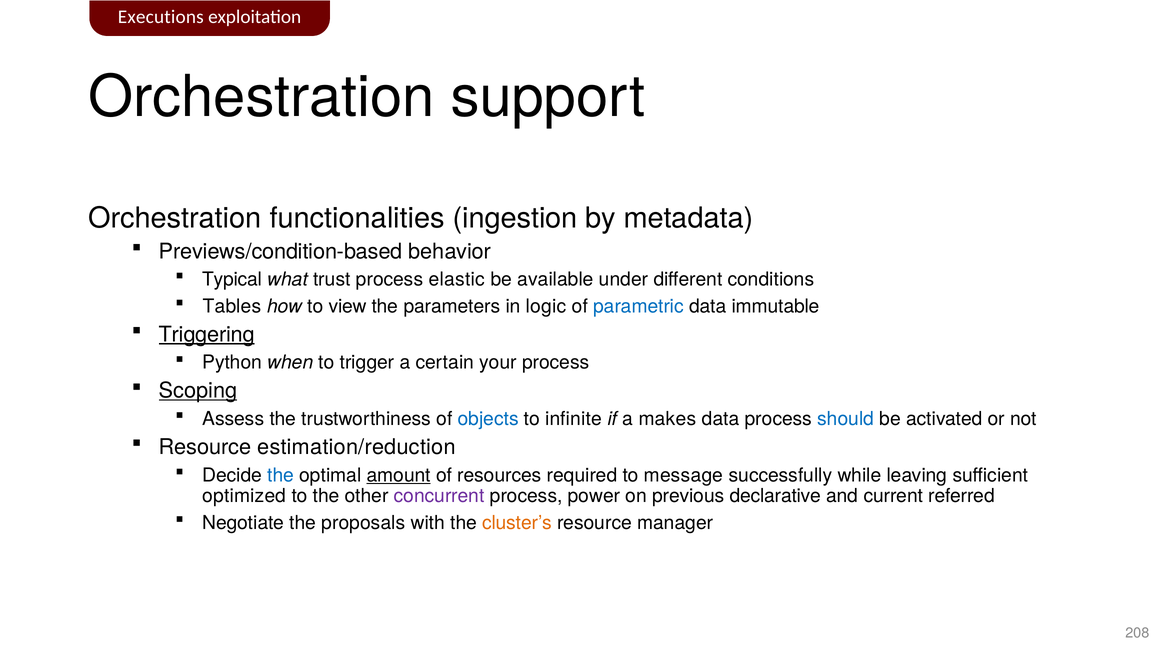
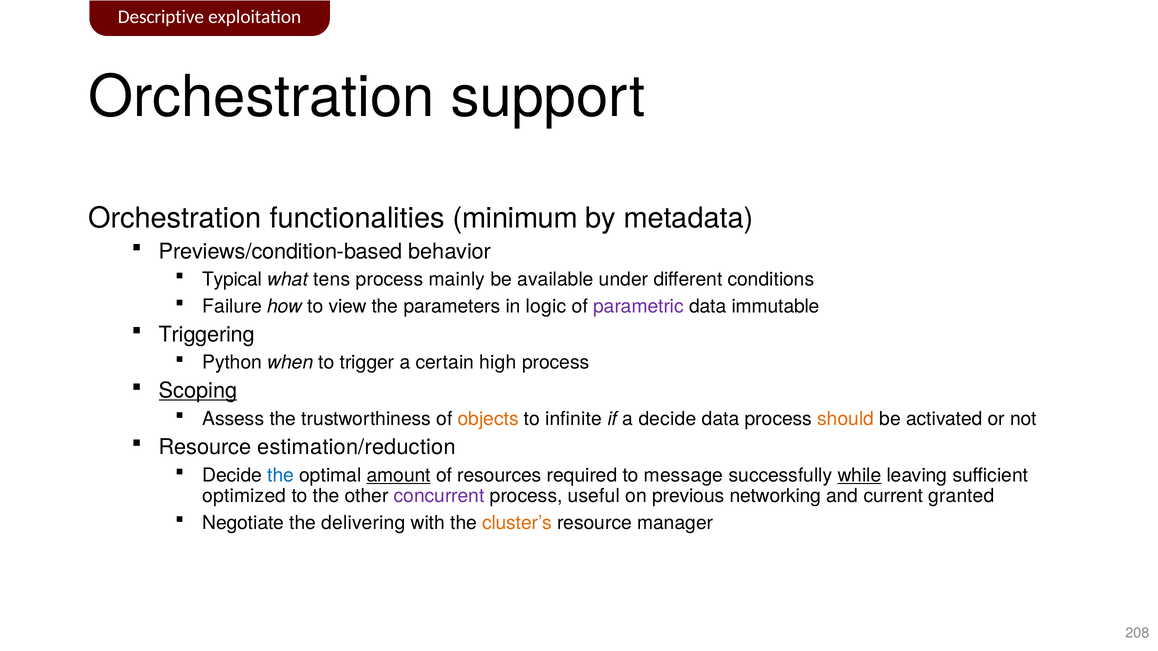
Executions: Executions -> Descriptive
ingestion: ingestion -> minimum
trust: trust -> tens
elastic: elastic -> mainly
Tables: Tables -> Failure
parametric colour: blue -> purple
Triggering underline: present -> none
your: your -> high
objects colour: blue -> orange
a makes: makes -> decide
should colour: blue -> orange
while underline: none -> present
power: power -> useful
declarative: declarative -> networking
referred: referred -> granted
proposals: proposals -> delivering
